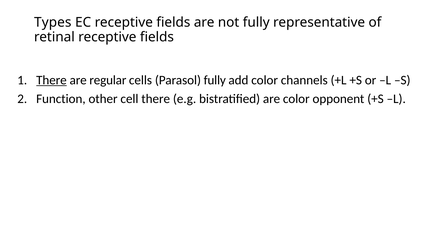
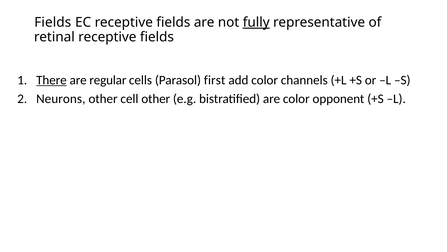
Types at (53, 22): Types -> Fields
fully at (256, 22) underline: none -> present
Parasol fully: fully -> first
Function: Function -> Neurons
cell there: there -> other
